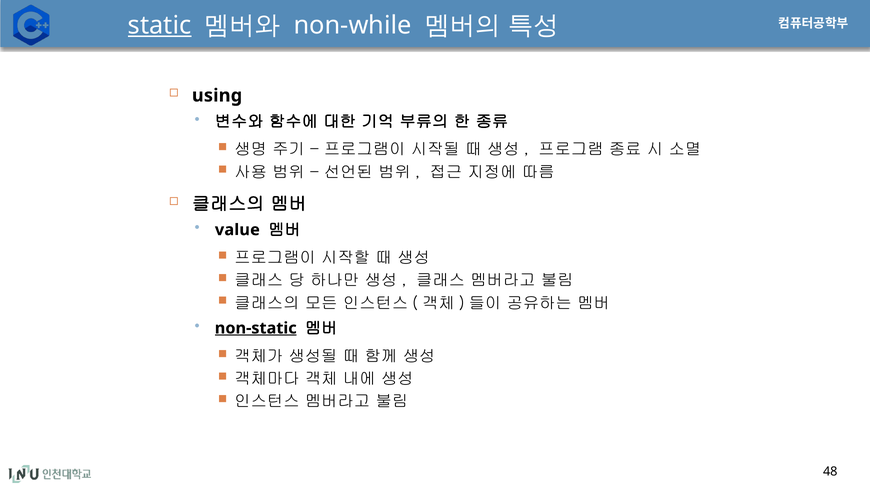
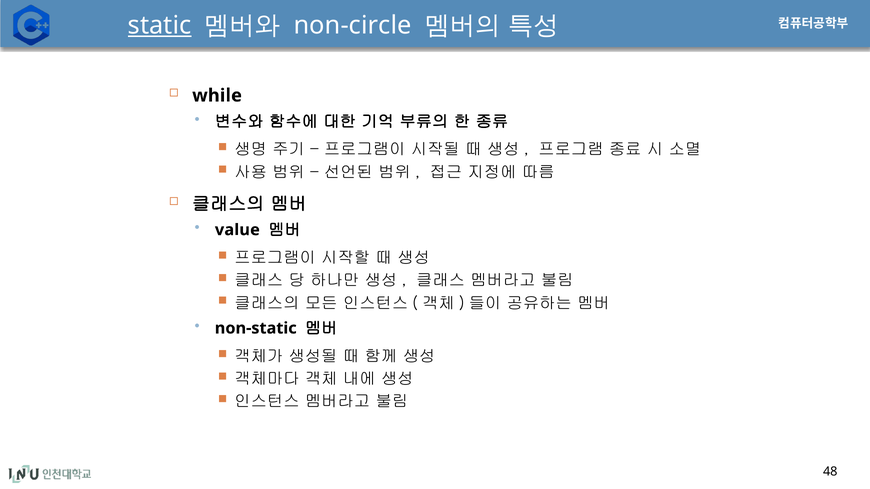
non-while: non-while -> non-circle
using: using -> while
non-static underline: present -> none
